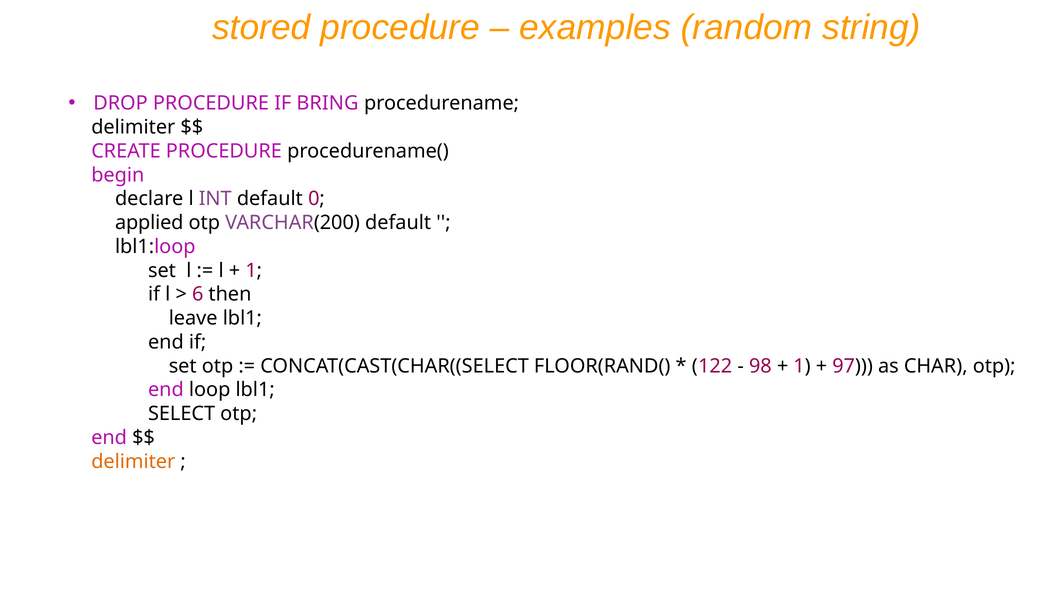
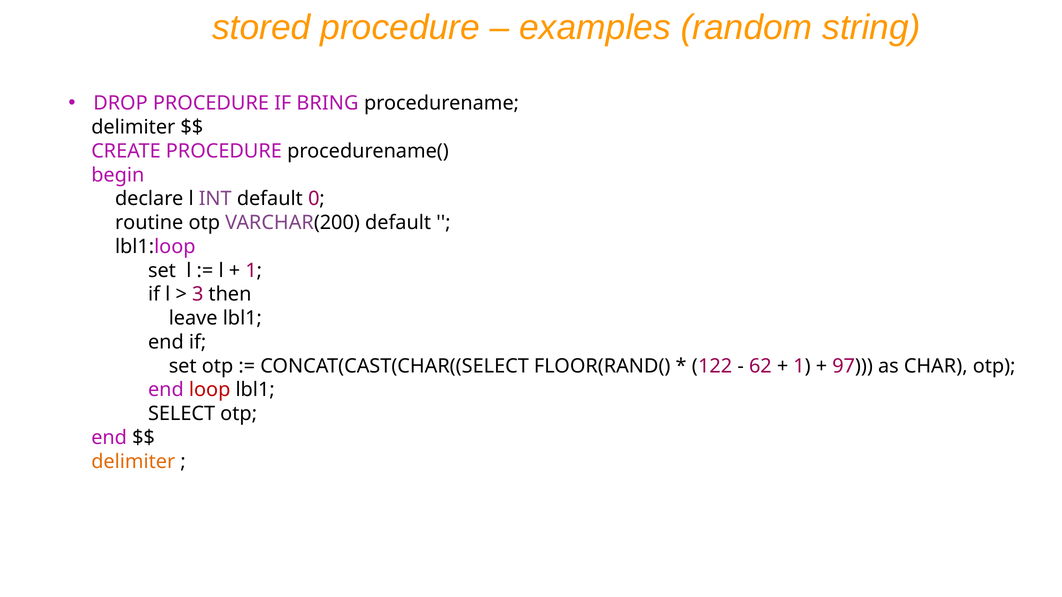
applied: applied -> routine
6: 6 -> 3
98: 98 -> 62
loop colour: black -> red
